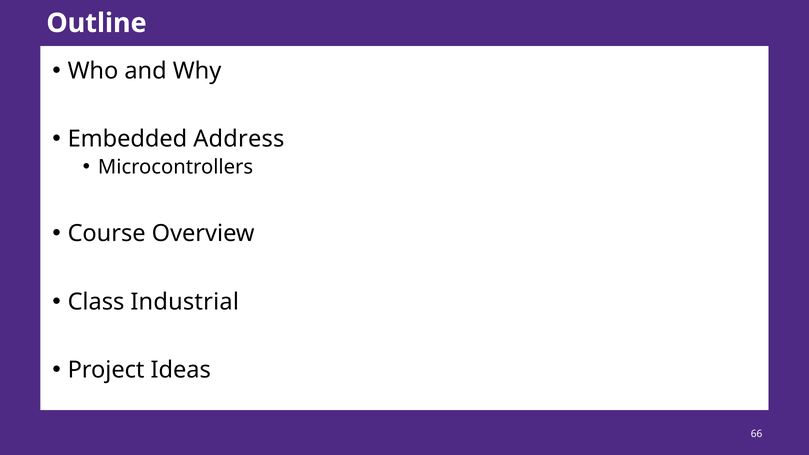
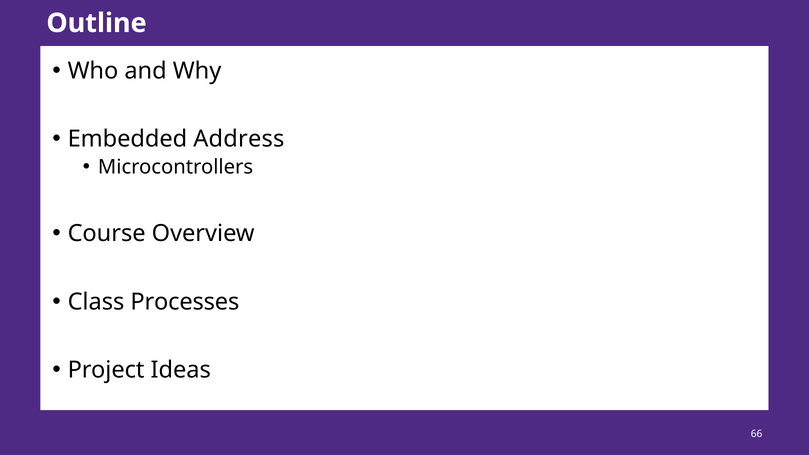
Industrial: Industrial -> Processes
